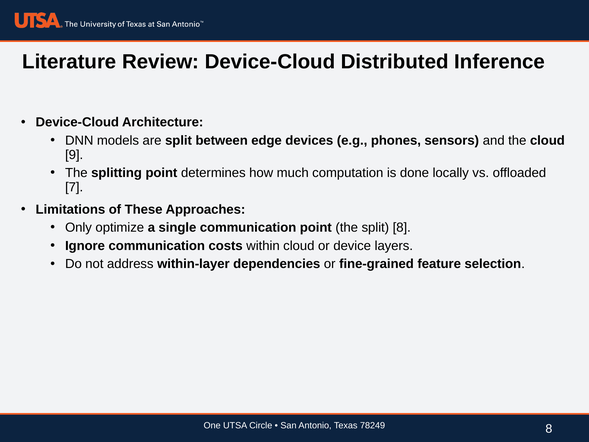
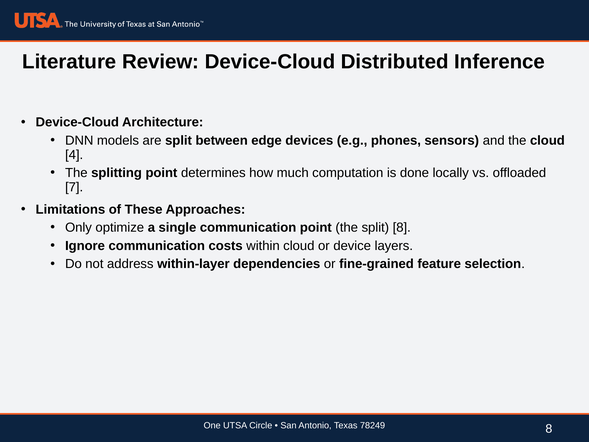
9: 9 -> 4
